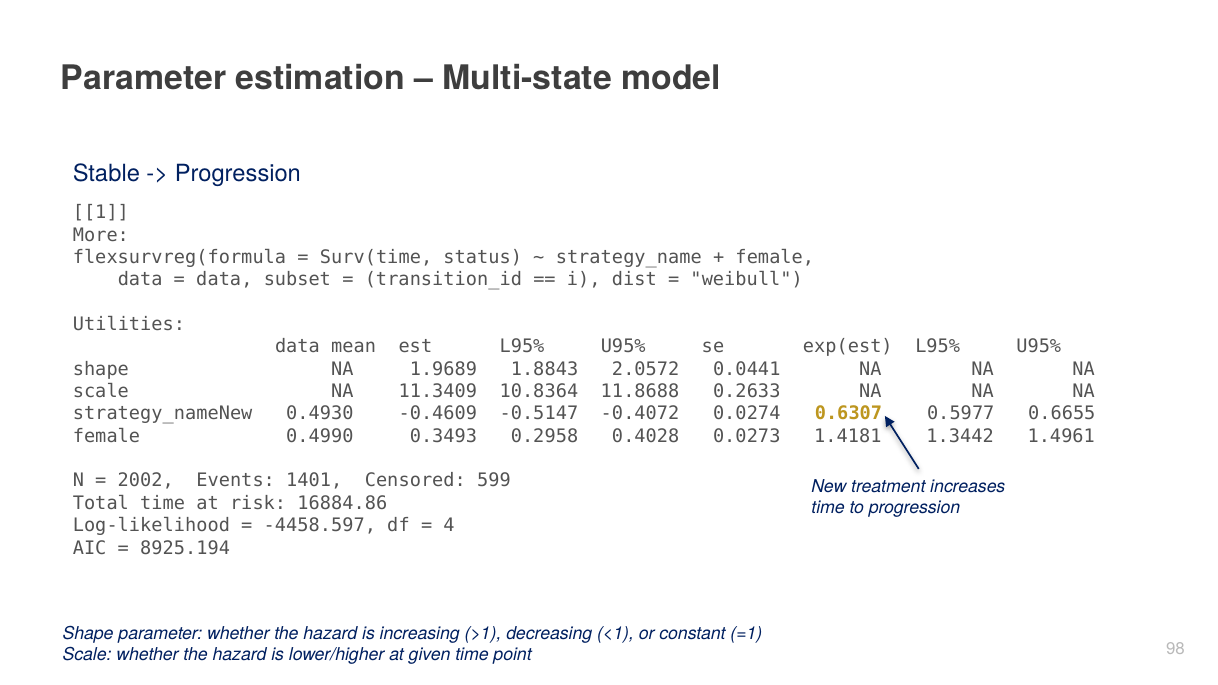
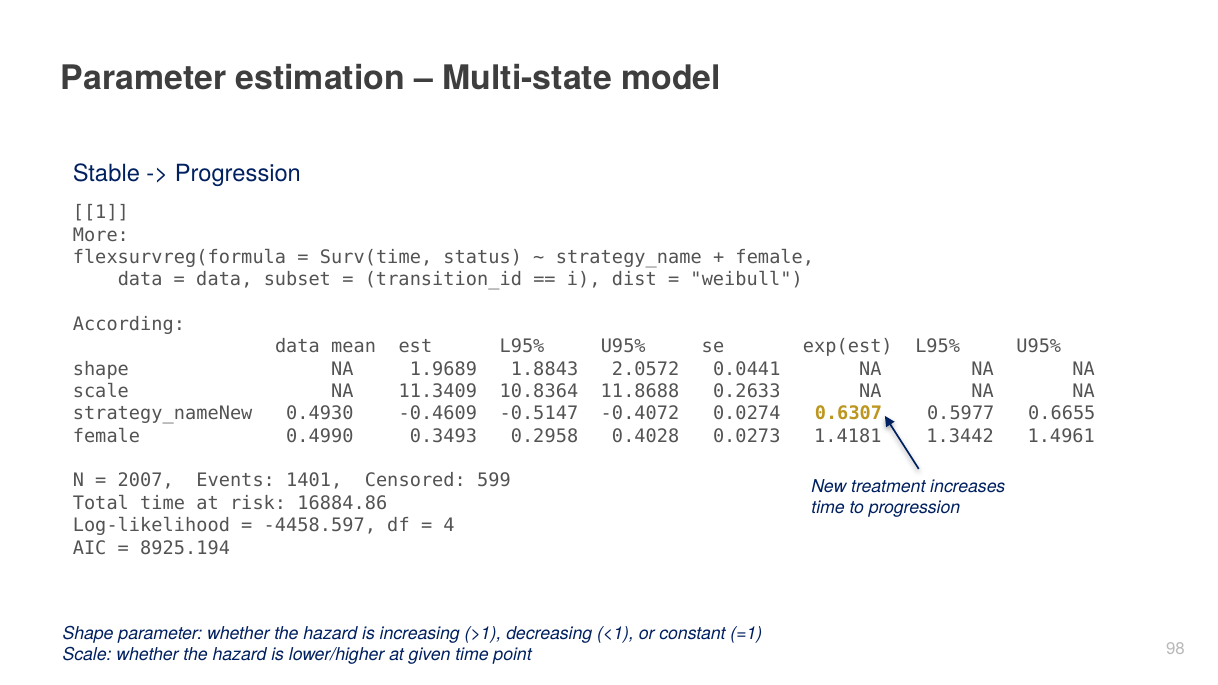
Utilities: Utilities -> According
2002: 2002 -> 2007
